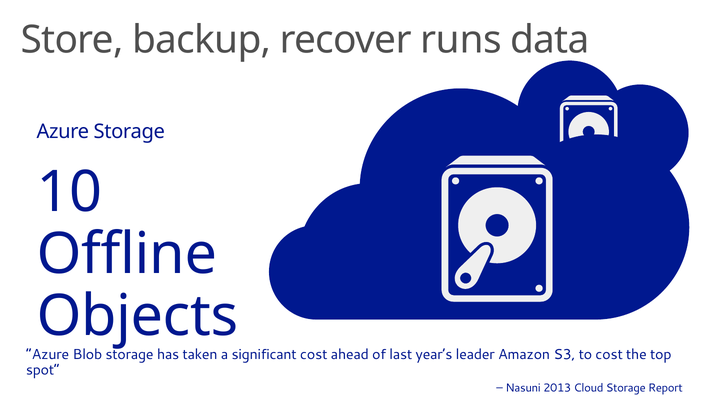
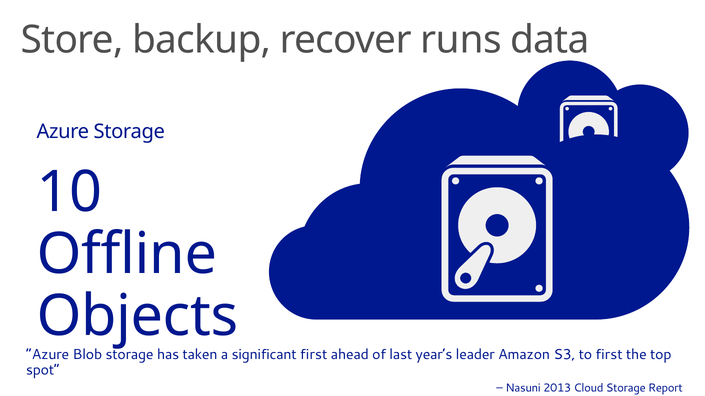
significant cost: cost -> first
to cost: cost -> first
